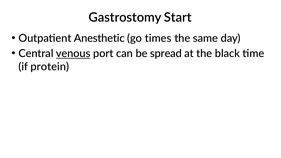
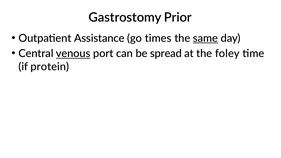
Start: Start -> Prior
Anesthetic: Anesthetic -> Assistance
same underline: none -> present
black: black -> foley
